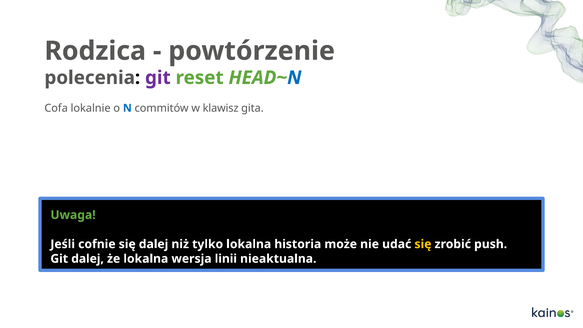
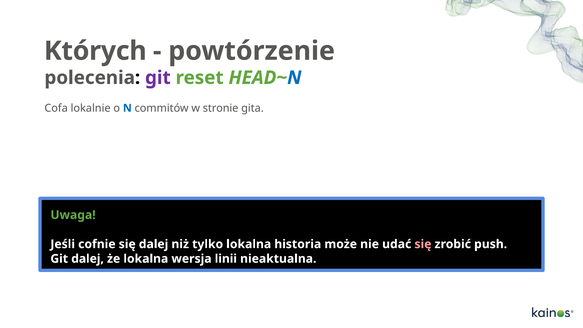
Rodzica: Rodzica -> Których
klawisz: klawisz -> stronie
się at (423, 244) colour: yellow -> pink
